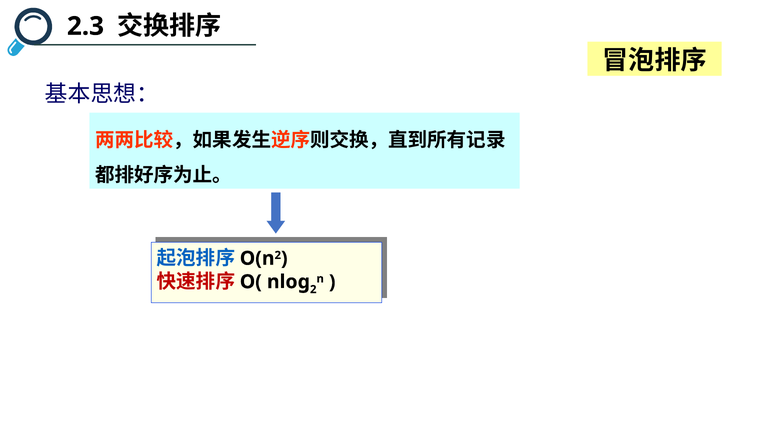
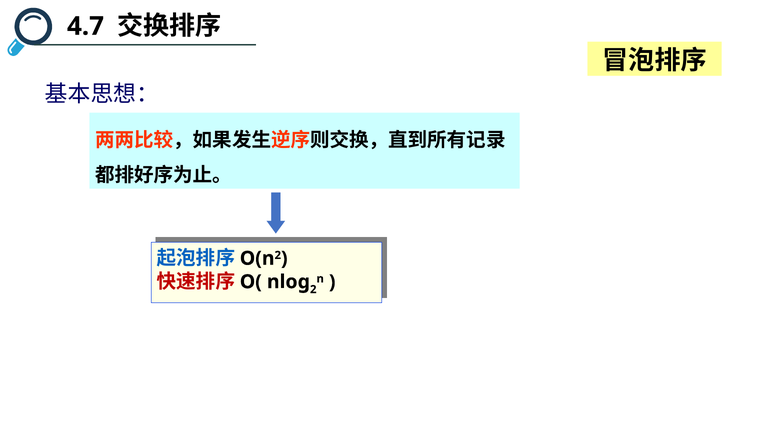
2.3: 2.3 -> 4.7
